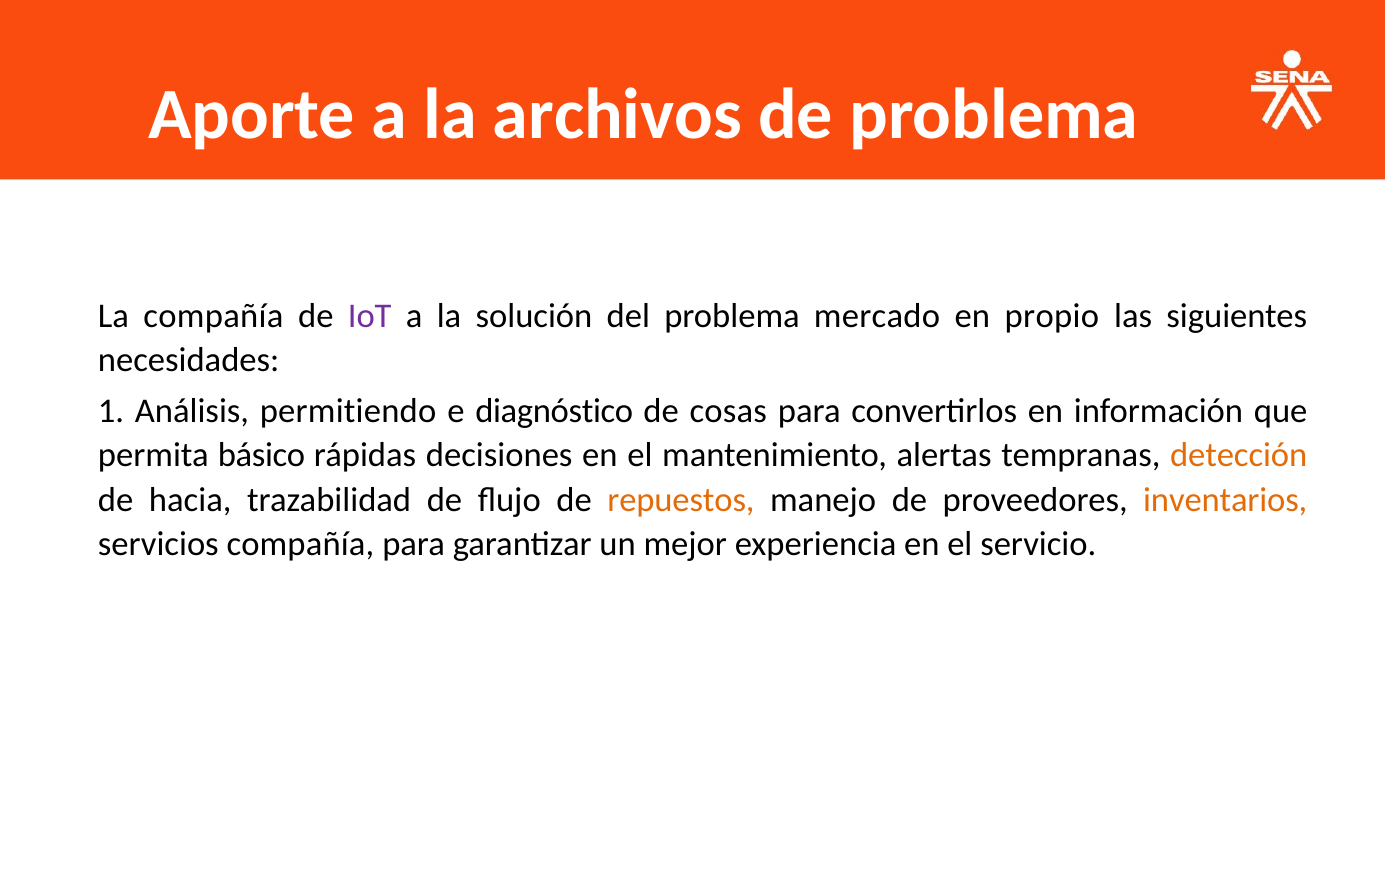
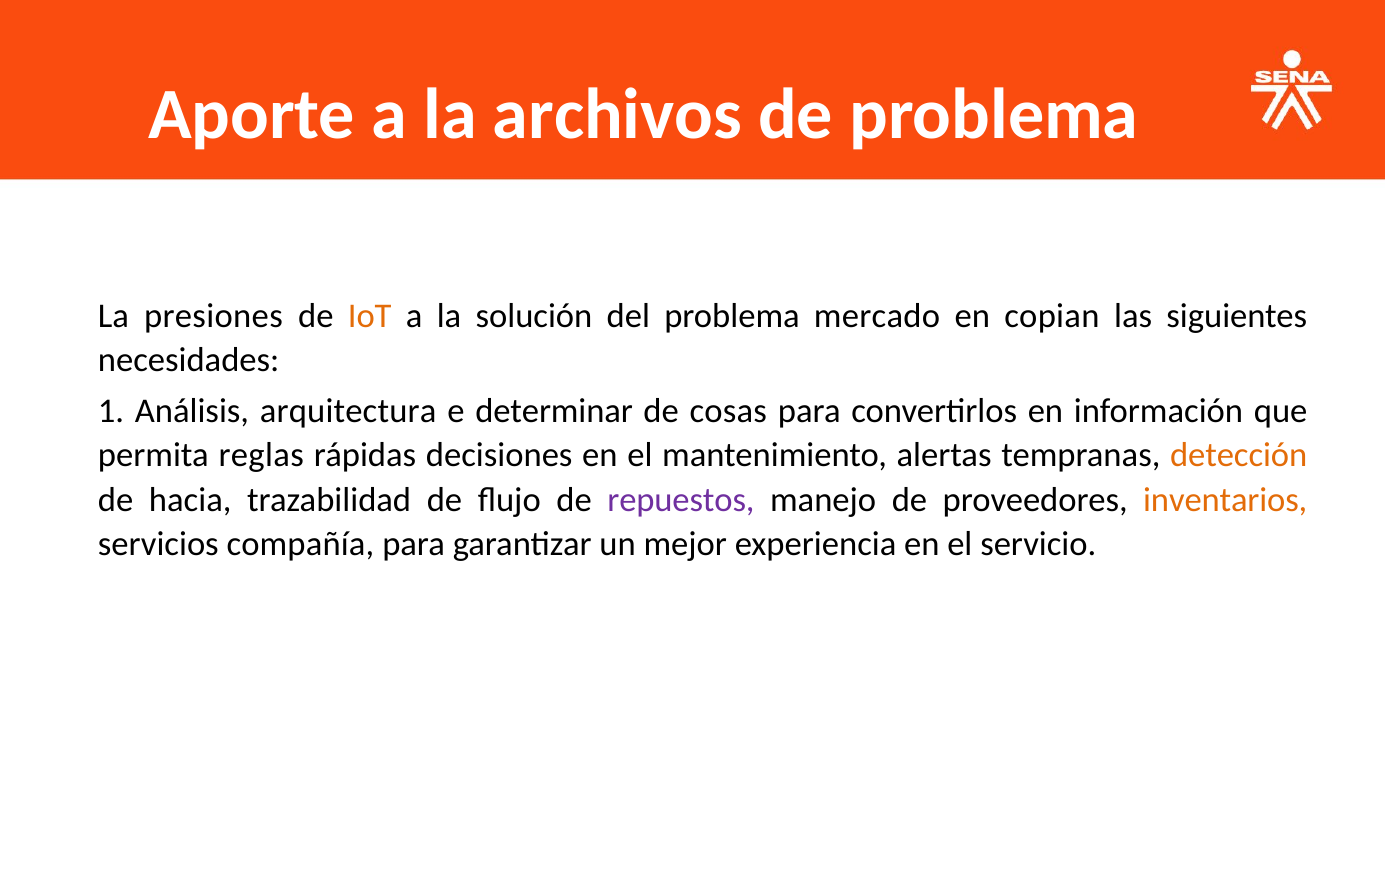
La compañía: compañía -> presiones
IoT colour: purple -> orange
propio: propio -> copian
permitiendo: permitiendo -> arquitectura
diagnóstico: diagnóstico -> determinar
básico: básico -> reglas
repuestos colour: orange -> purple
